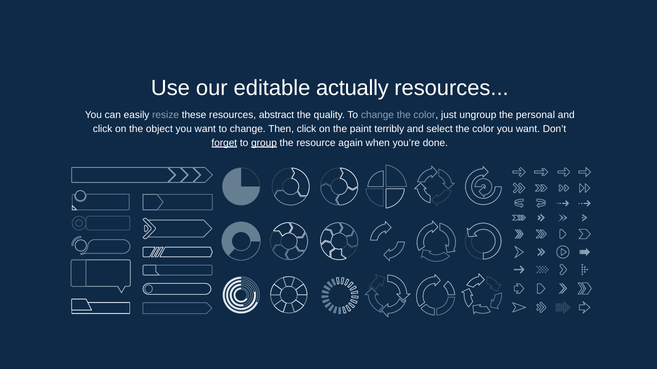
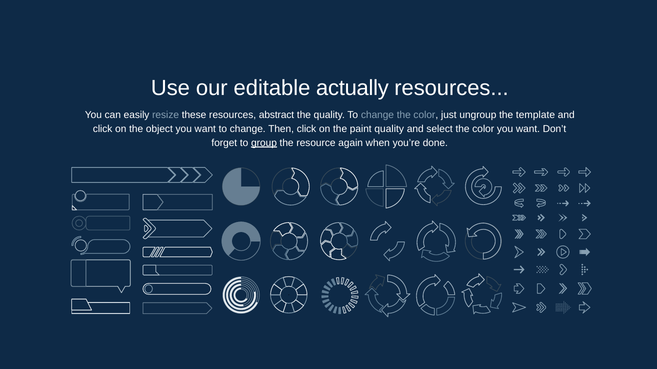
personal: personal -> template
paint terribly: terribly -> quality
forget underline: present -> none
